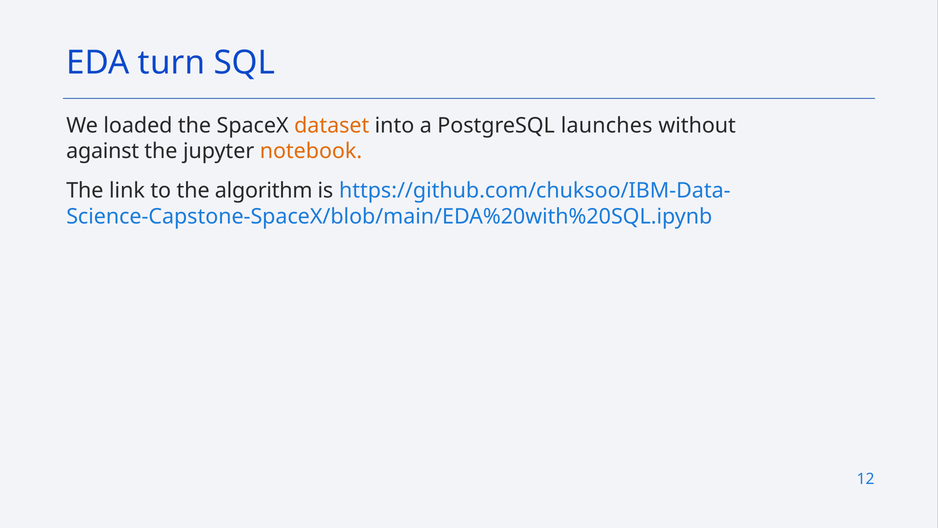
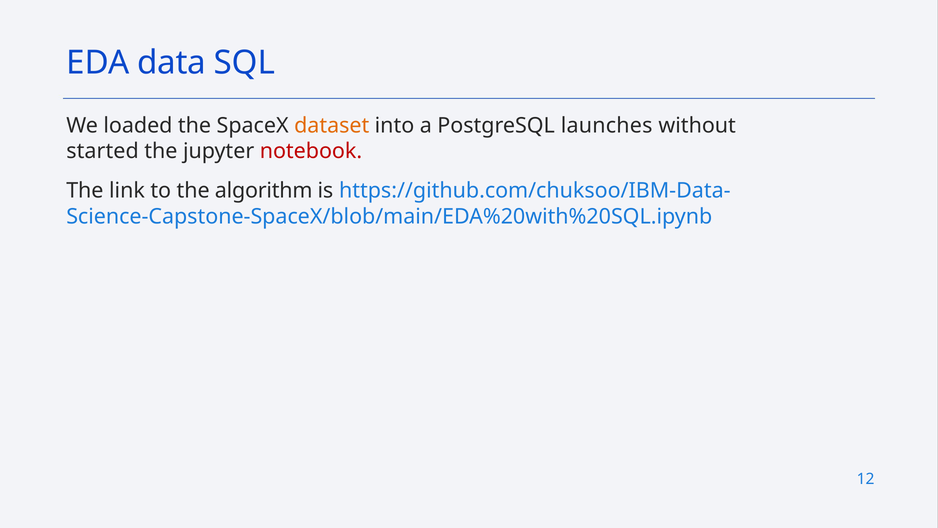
turn: turn -> data
against: against -> started
notebook colour: orange -> red
